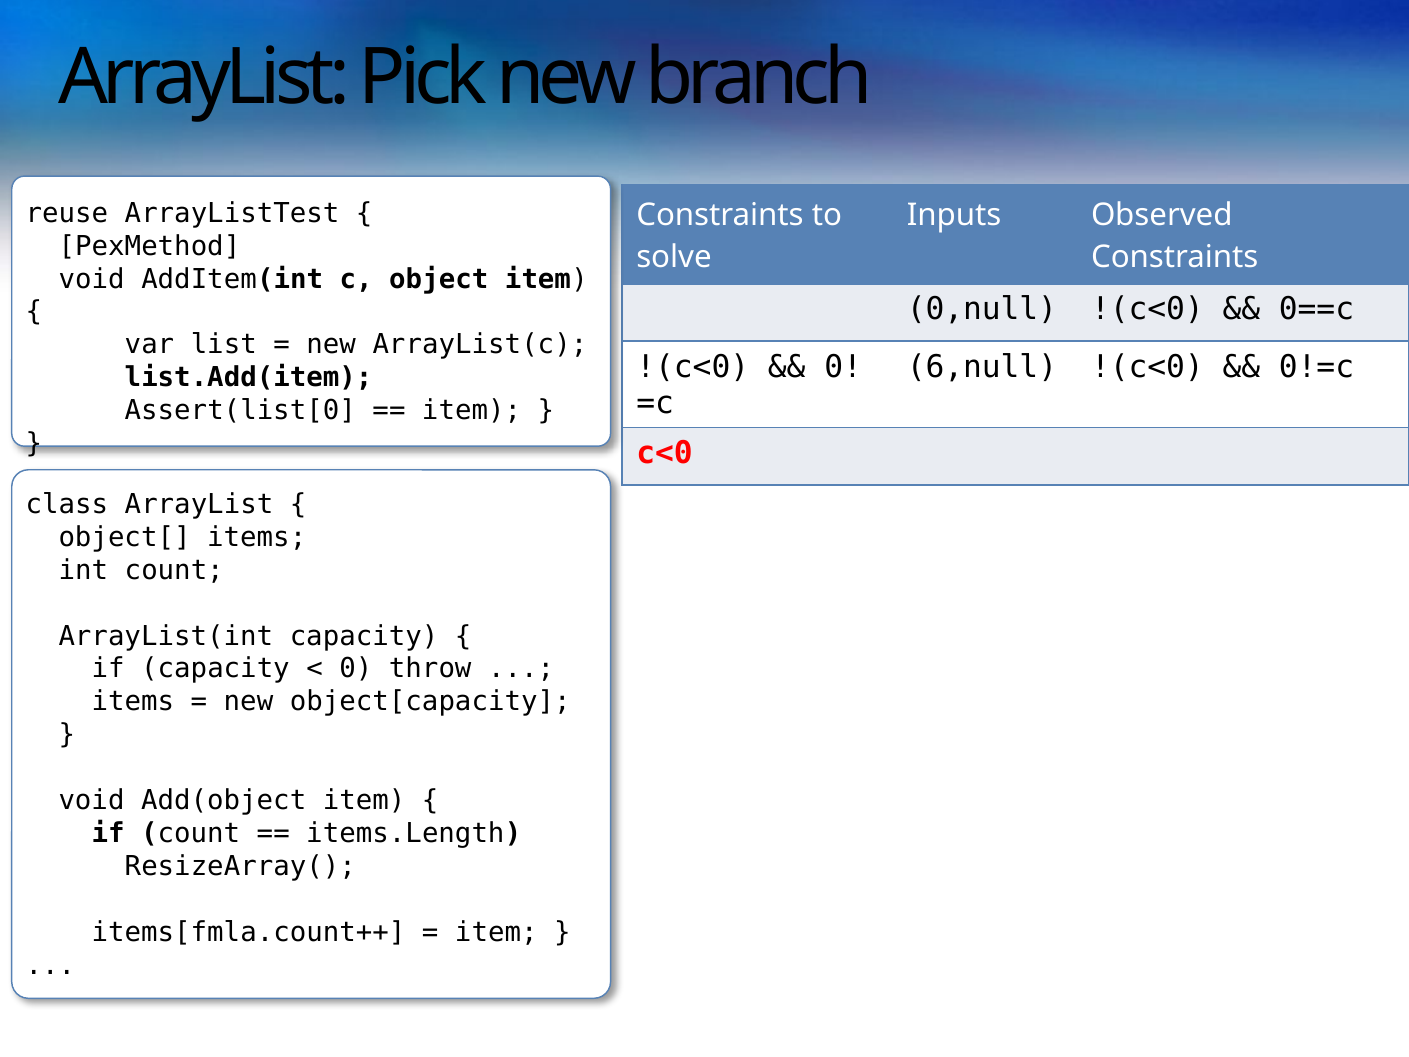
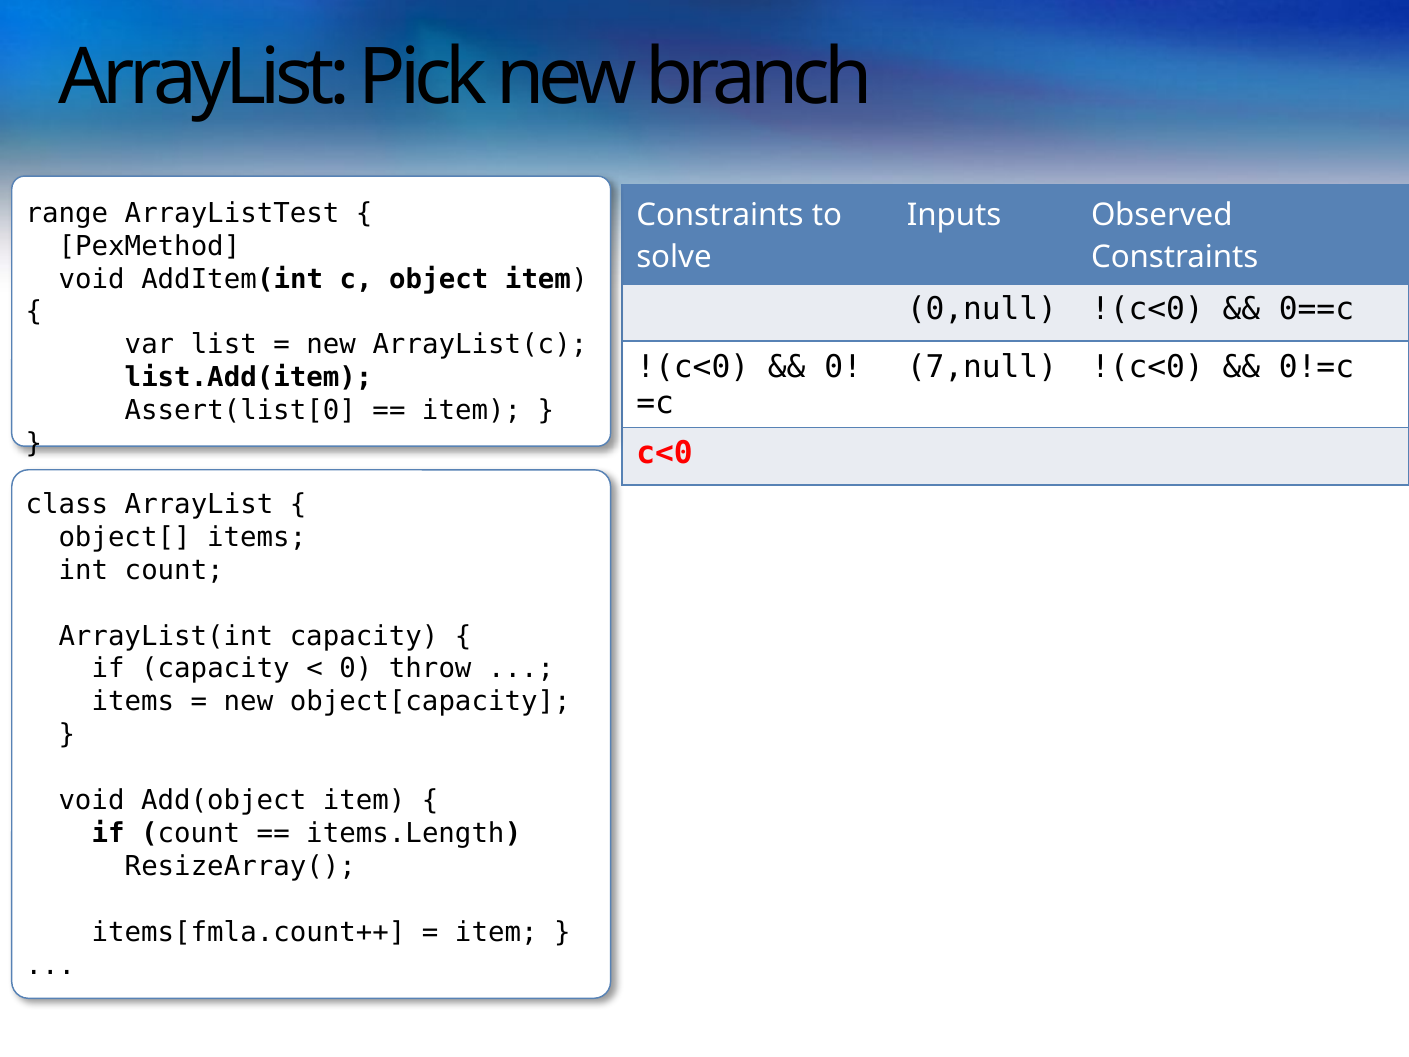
reuse: reuse -> range
6,null: 6,null -> 7,null
